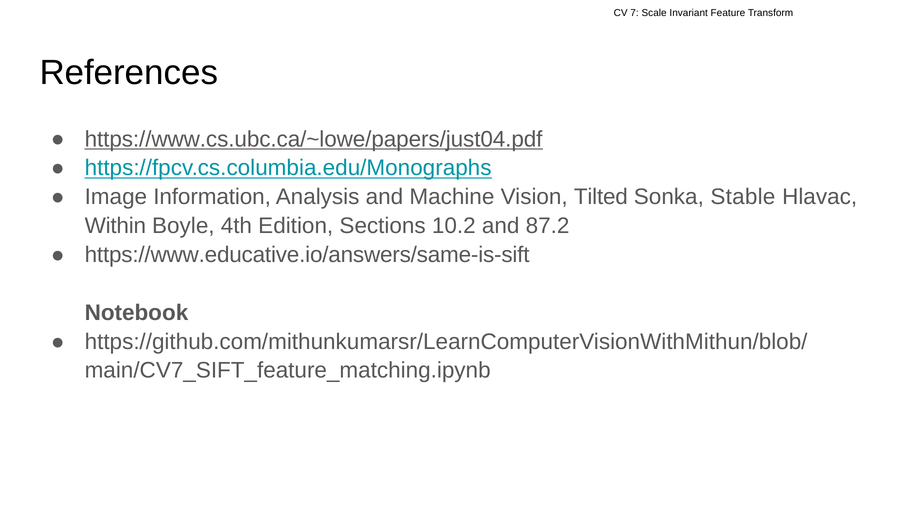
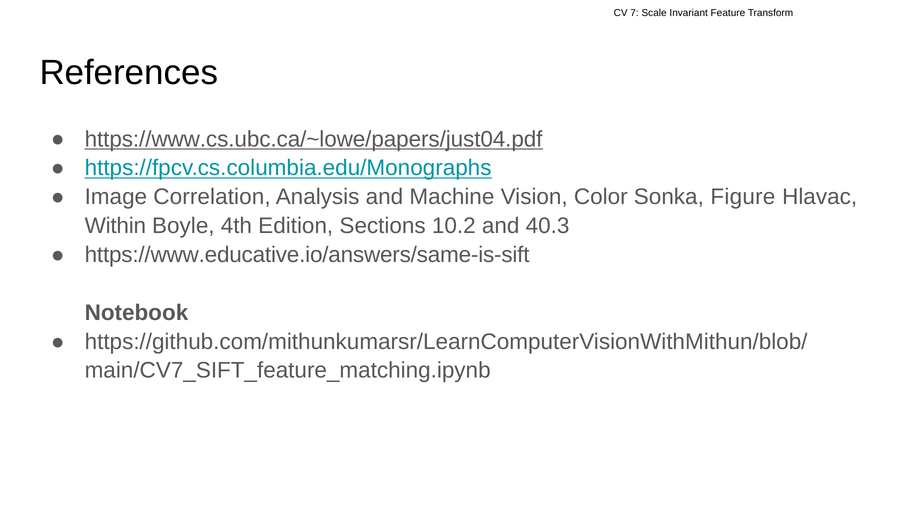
Information: Information -> Correlation
Tilted: Tilted -> Color
Stable: Stable -> Figure
87.2: 87.2 -> 40.3
